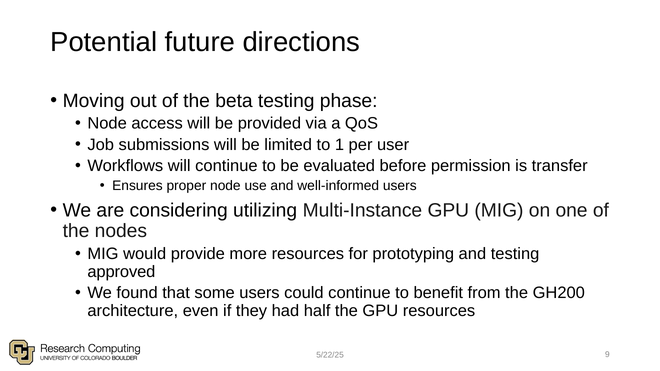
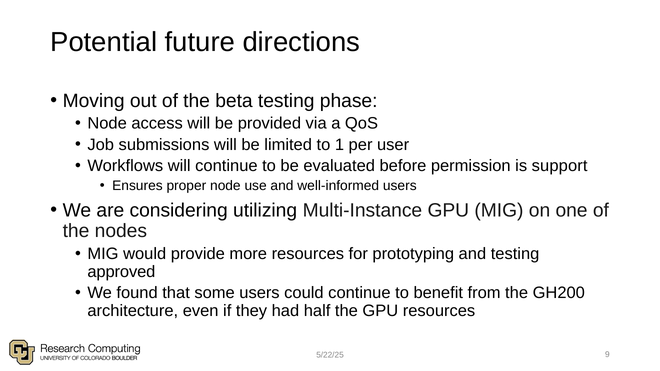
transfer: transfer -> support
